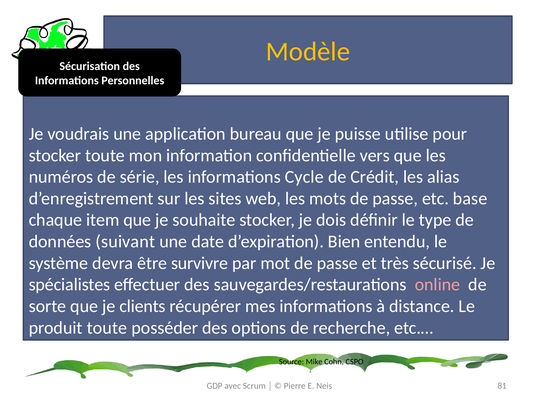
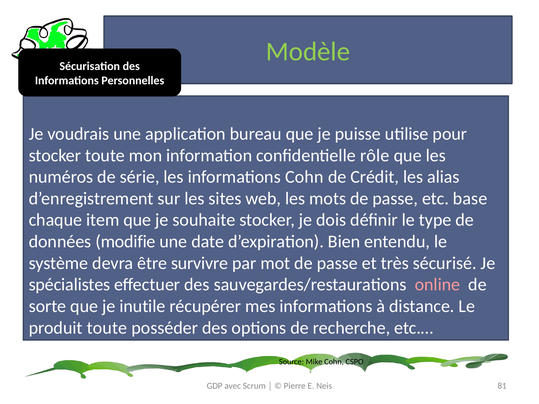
Modèle colour: yellow -> light green
vers: vers -> rôle
informations Cycle: Cycle -> Cohn
suivant: suivant -> modifie
clients: clients -> inutile
